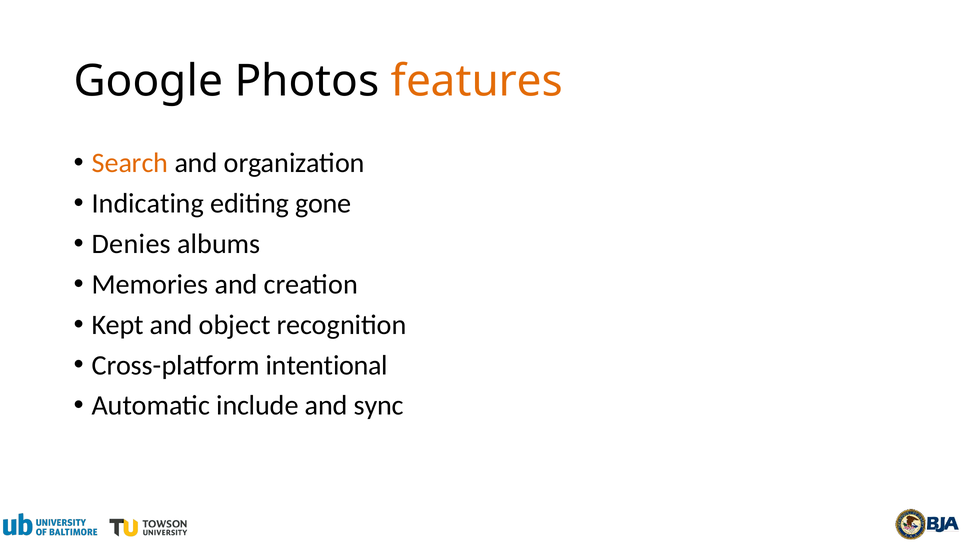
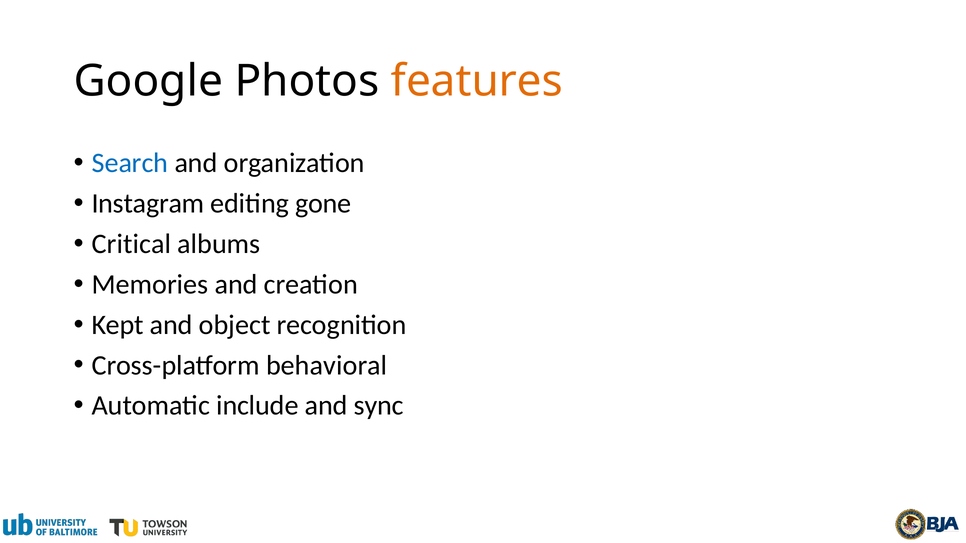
Search colour: orange -> blue
Indicating: Indicating -> Instagram
Denies: Denies -> Critical
intentional: intentional -> behavioral
